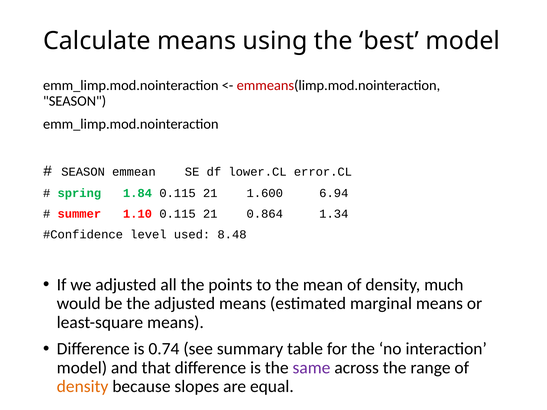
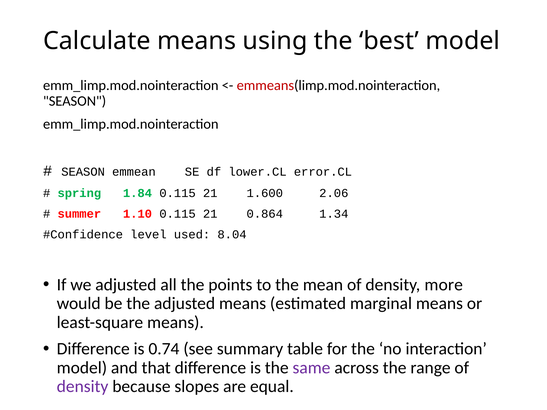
6.94: 6.94 -> 2.06
8.48: 8.48 -> 8.04
much: much -> more
density at (83, 387) colour: orange -> purple
